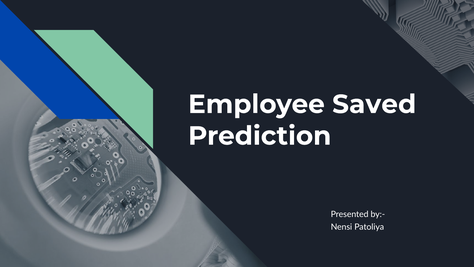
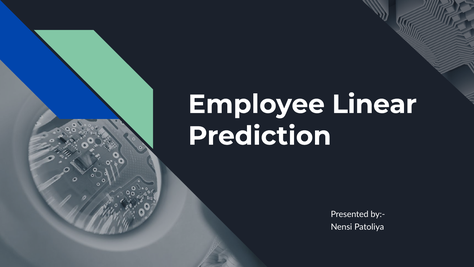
Saved: Saved -> Linear
